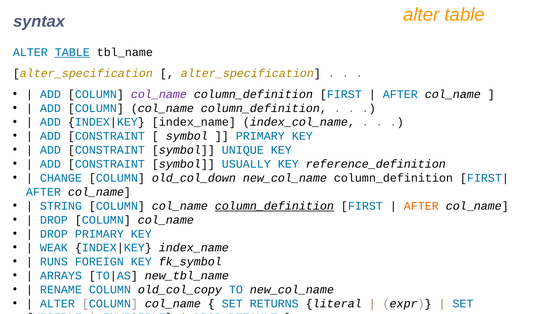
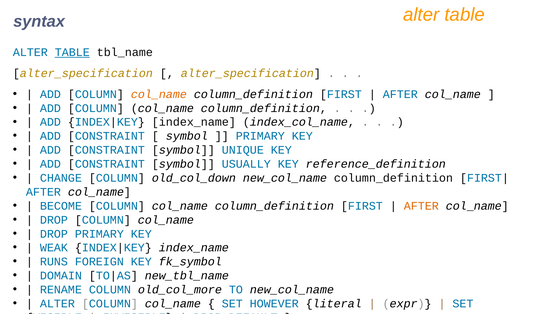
col_name at (159, 94) colour: purple -> orange
STRING: STRING -> BECOME
column_definition at (274, 206) underline: present -> none
ARRAYS: ARRAYS -> DOMAIN
old_col_copy: old_col_copy -> old_col_more
RETURNS: RETURNS -> HOWEVER
